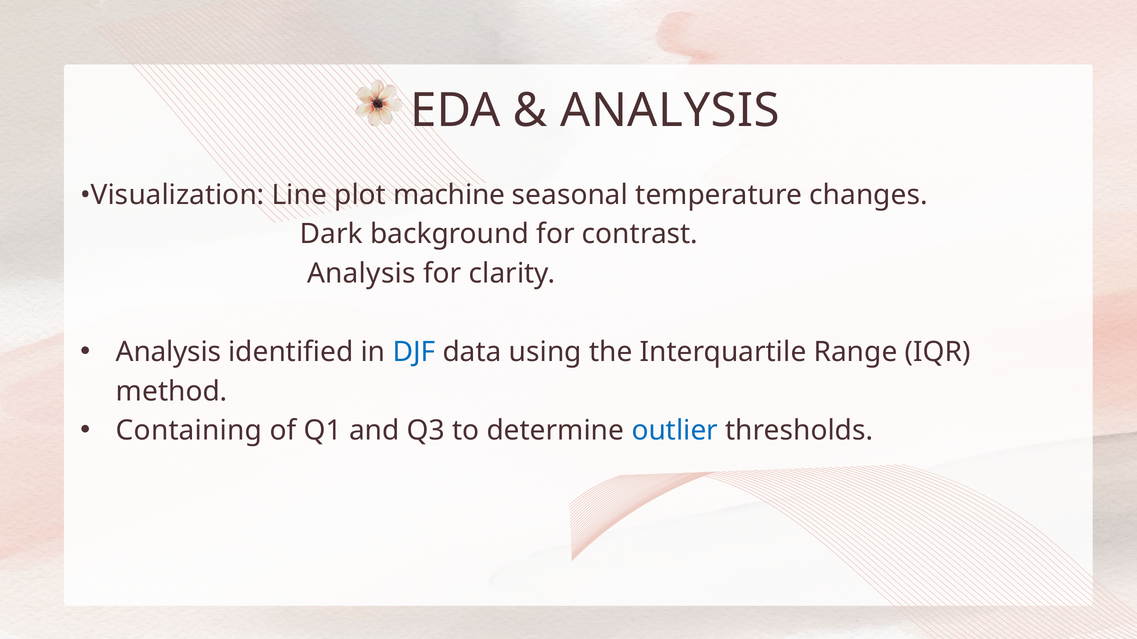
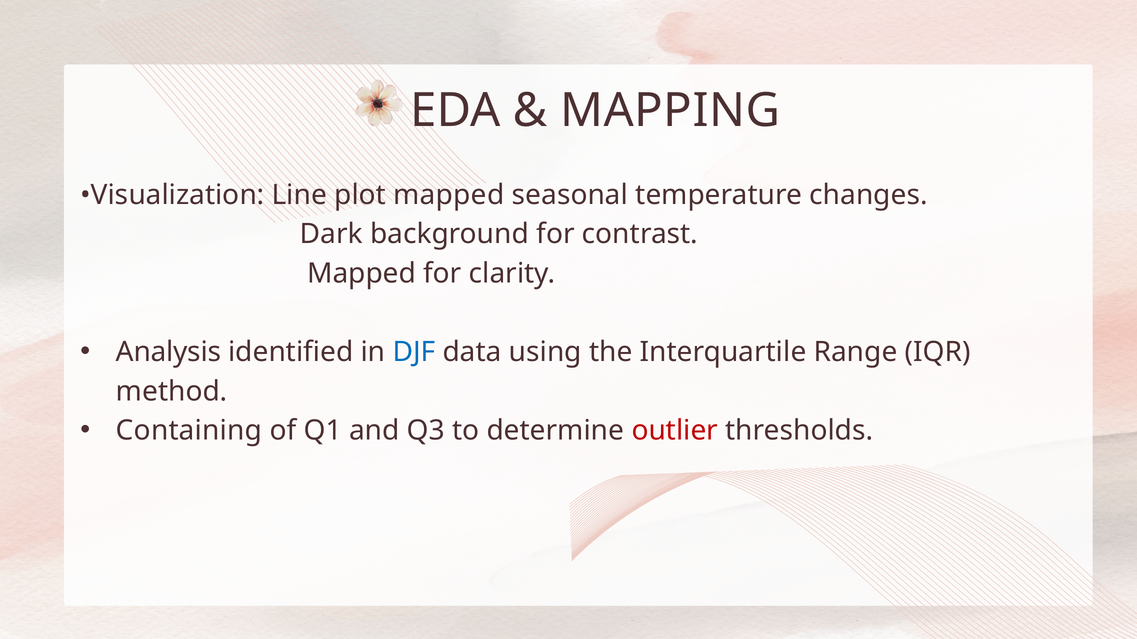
ANALYSIS at (670, 111): ANALYSIS -> MAPPING
plot machine: machine -> mapped
Analysis at (361, 274): Analysis -> Mapped
outlier colour: blue -> red
